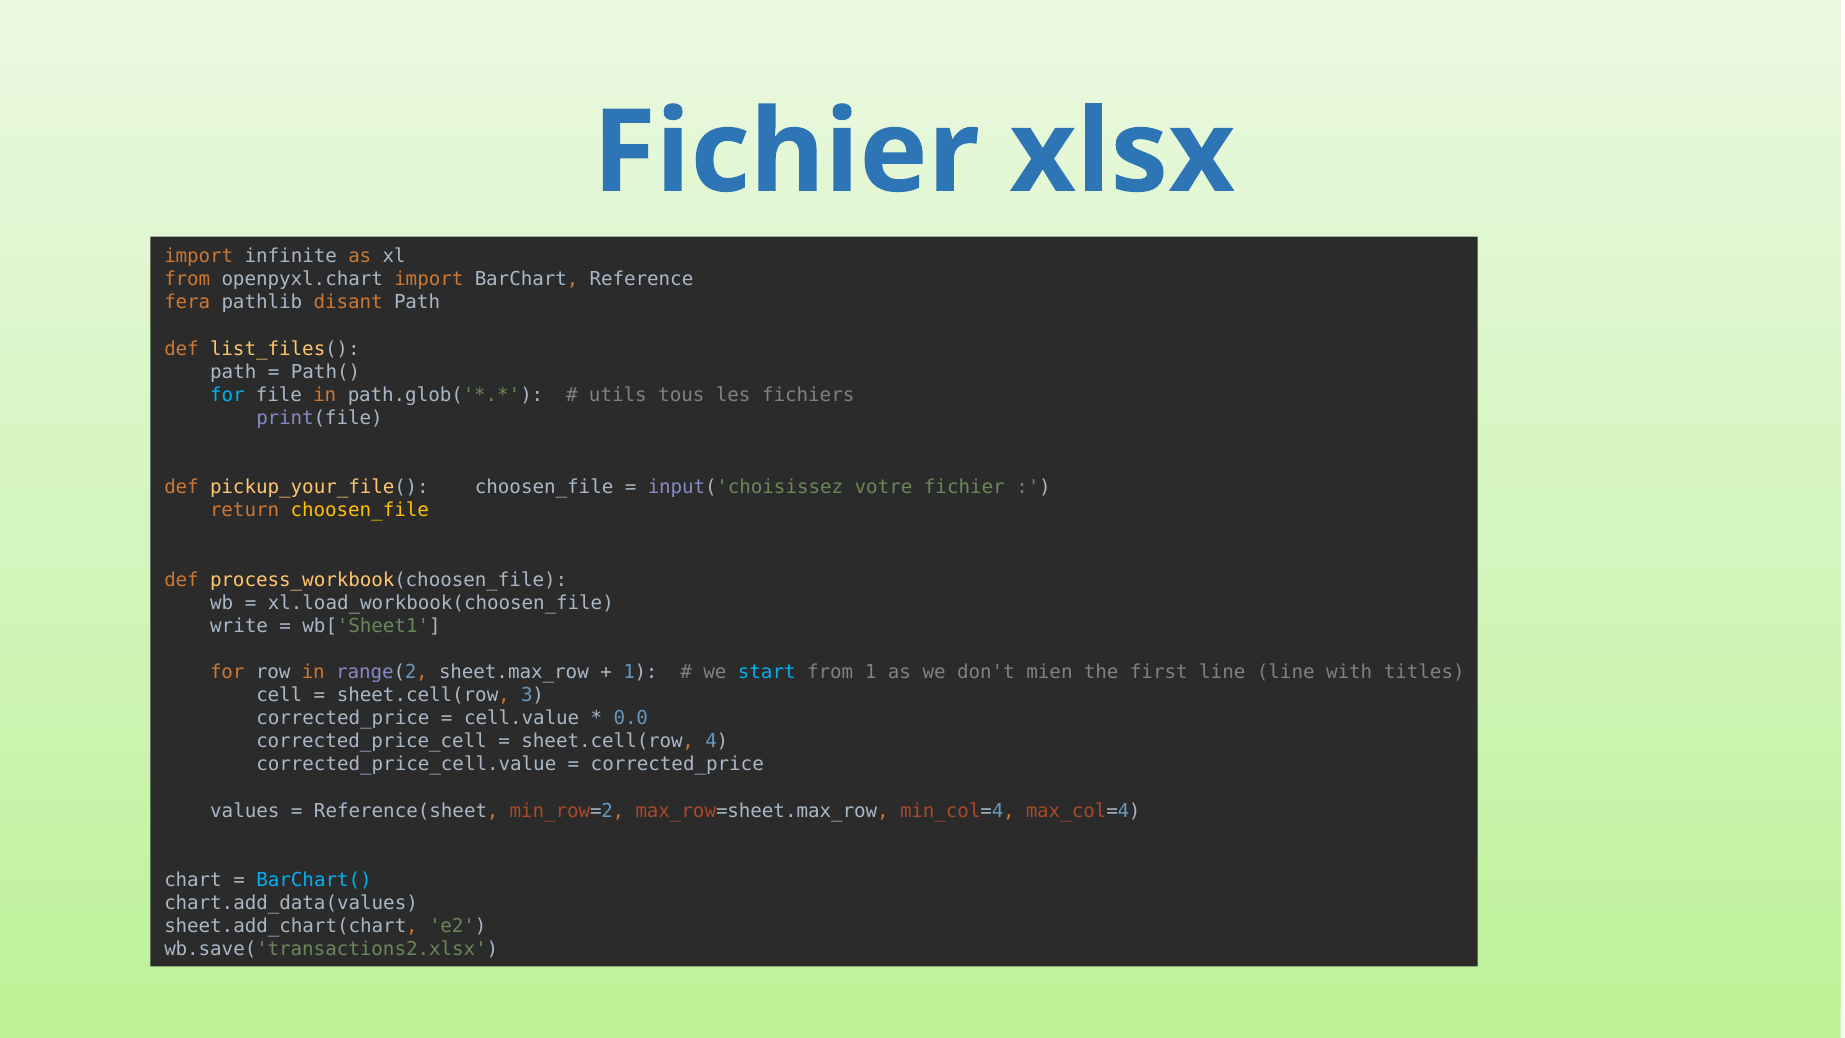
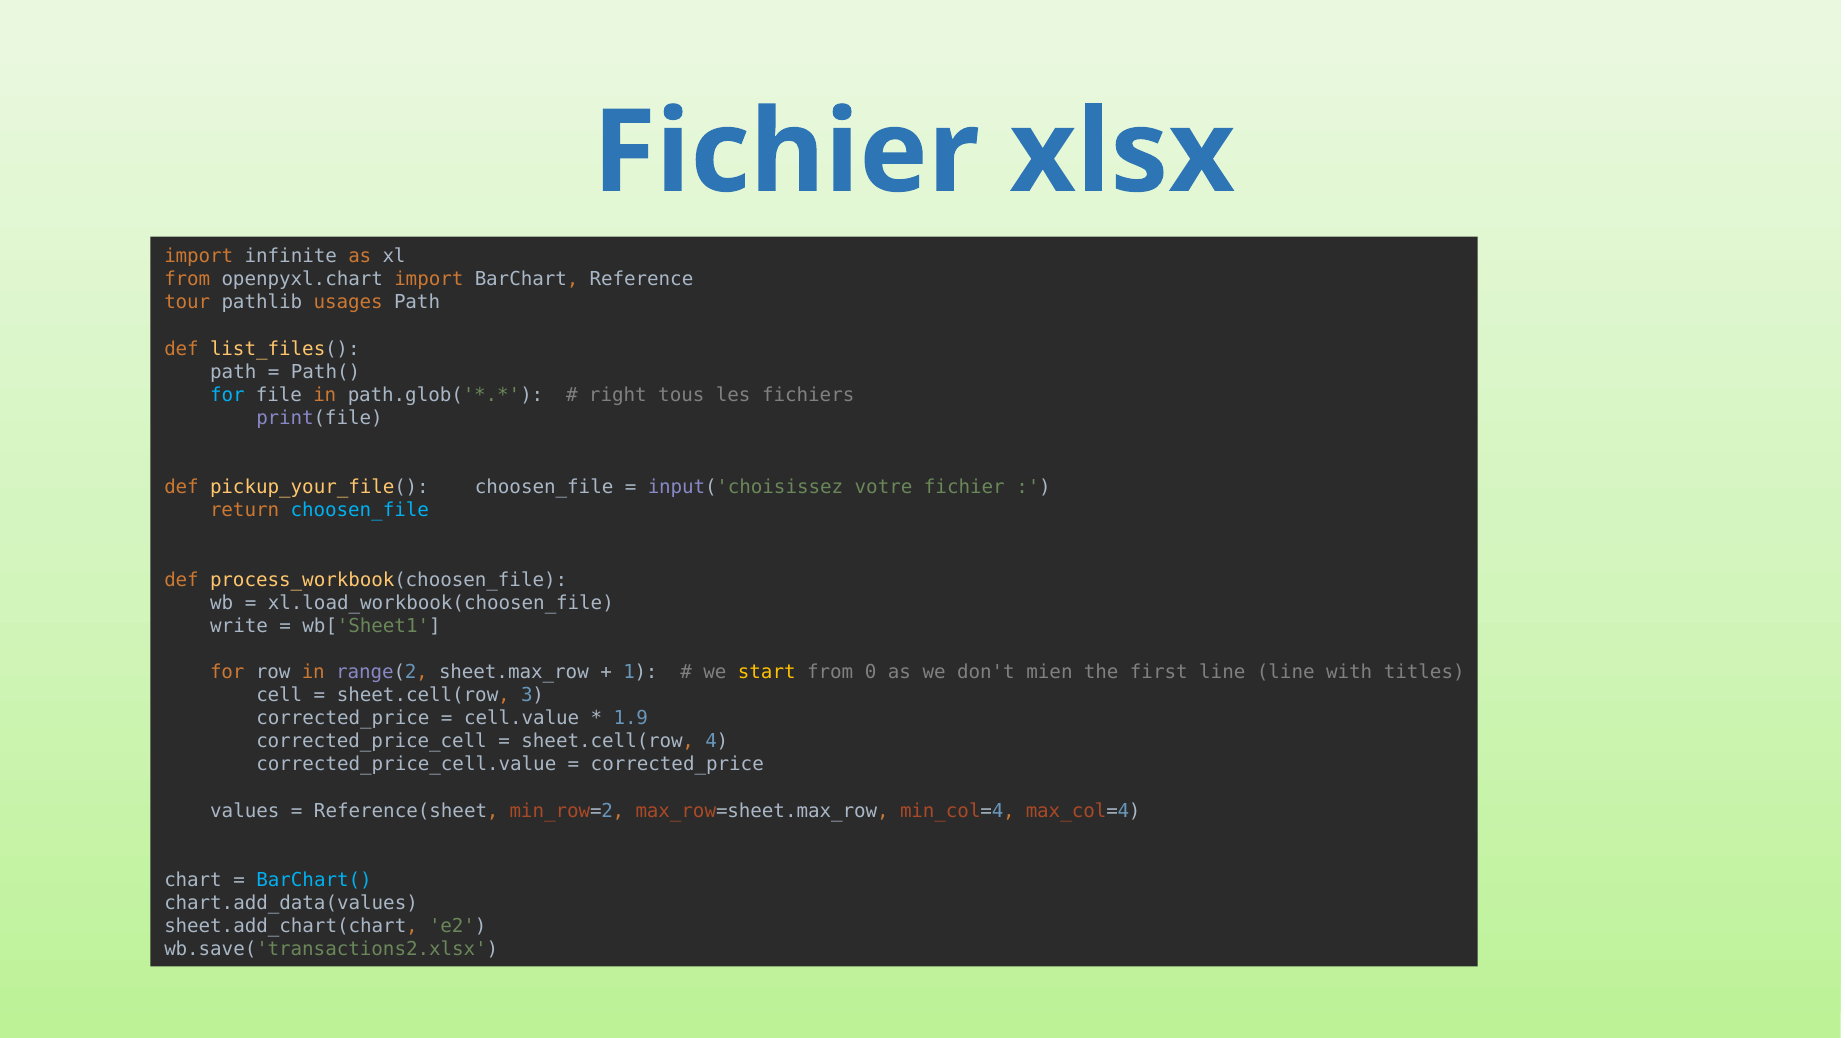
fera: fera -> tour
disant: disant -> usages
utils: utils -> right
choosen_file at (360, 510) colour: yellow -> light blue
start colour: light blue -> yellow
from 1: 1 -> 0
0.0: 0.0 -> 1.9
